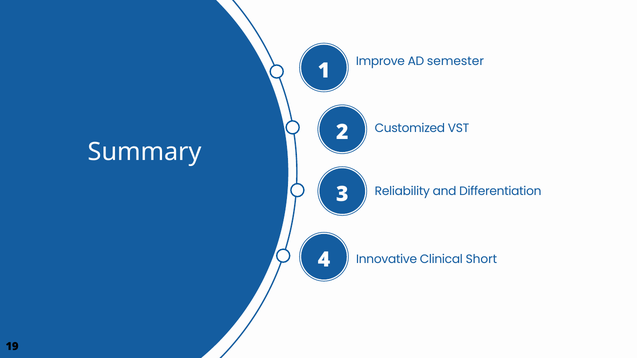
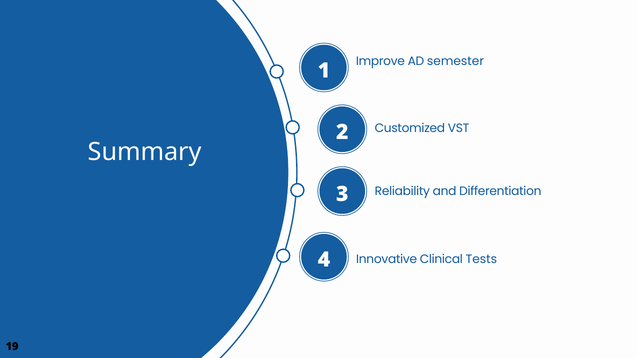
Short: Short -> Tests
